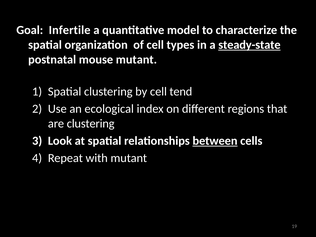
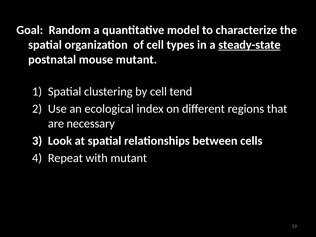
Infertile: Infertile -> Random
are clustering: clustering -> necessary
between underline: present -> none
